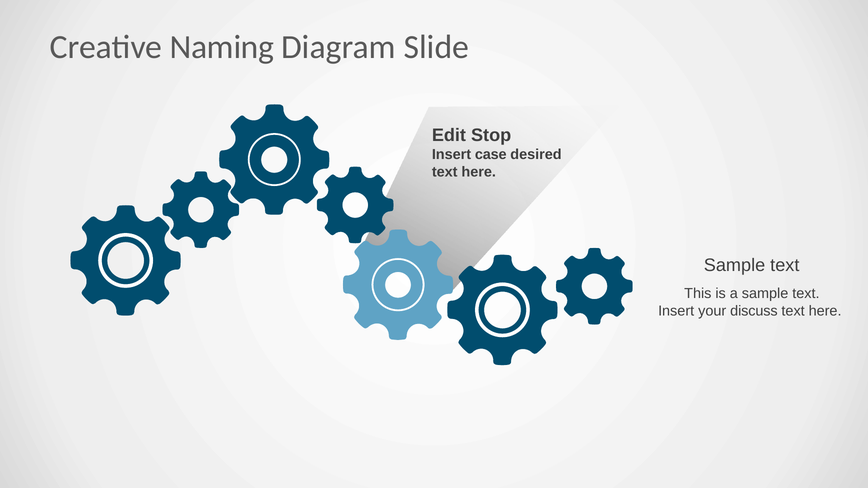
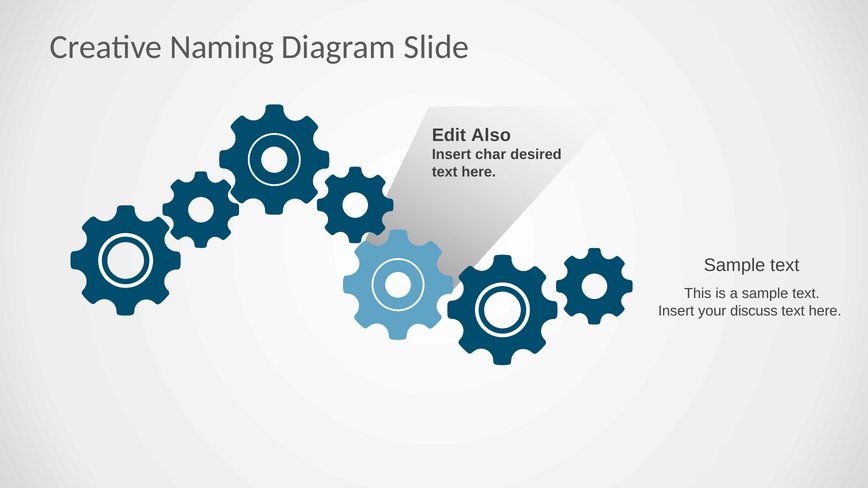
Stop: Stop -> Also
case: case -> char
